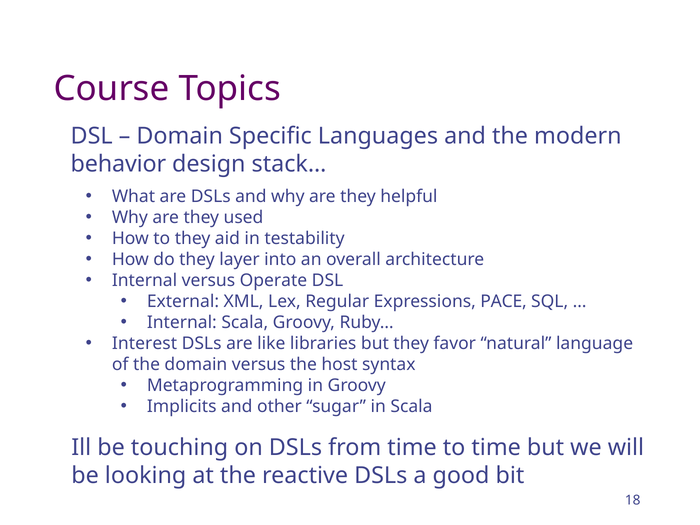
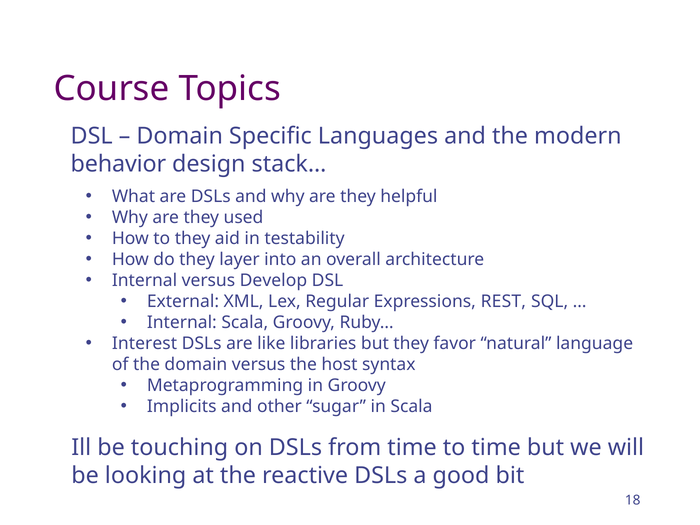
Operate: Operate -> Develop
PACE: PACE -> REST
